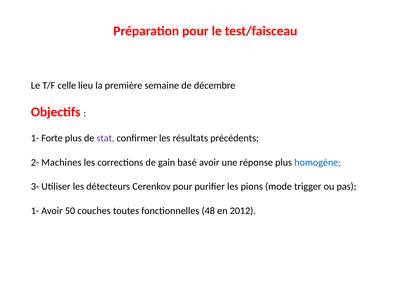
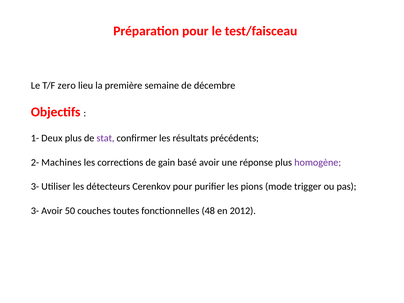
celle: celle -> zero
Forte: Forte -> Deux
homogène colour: blue -> purple
1- at (35, 211): 1- -> 3-
